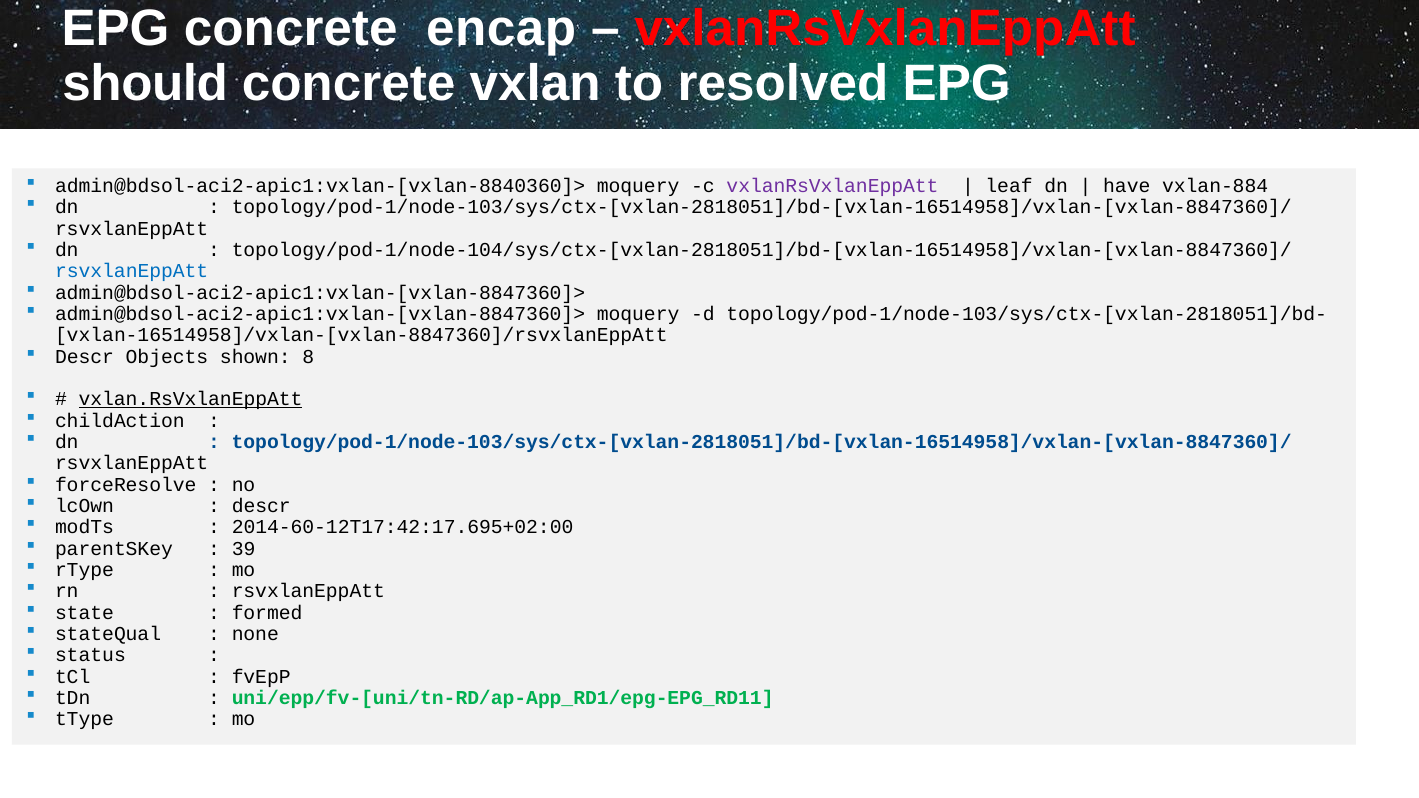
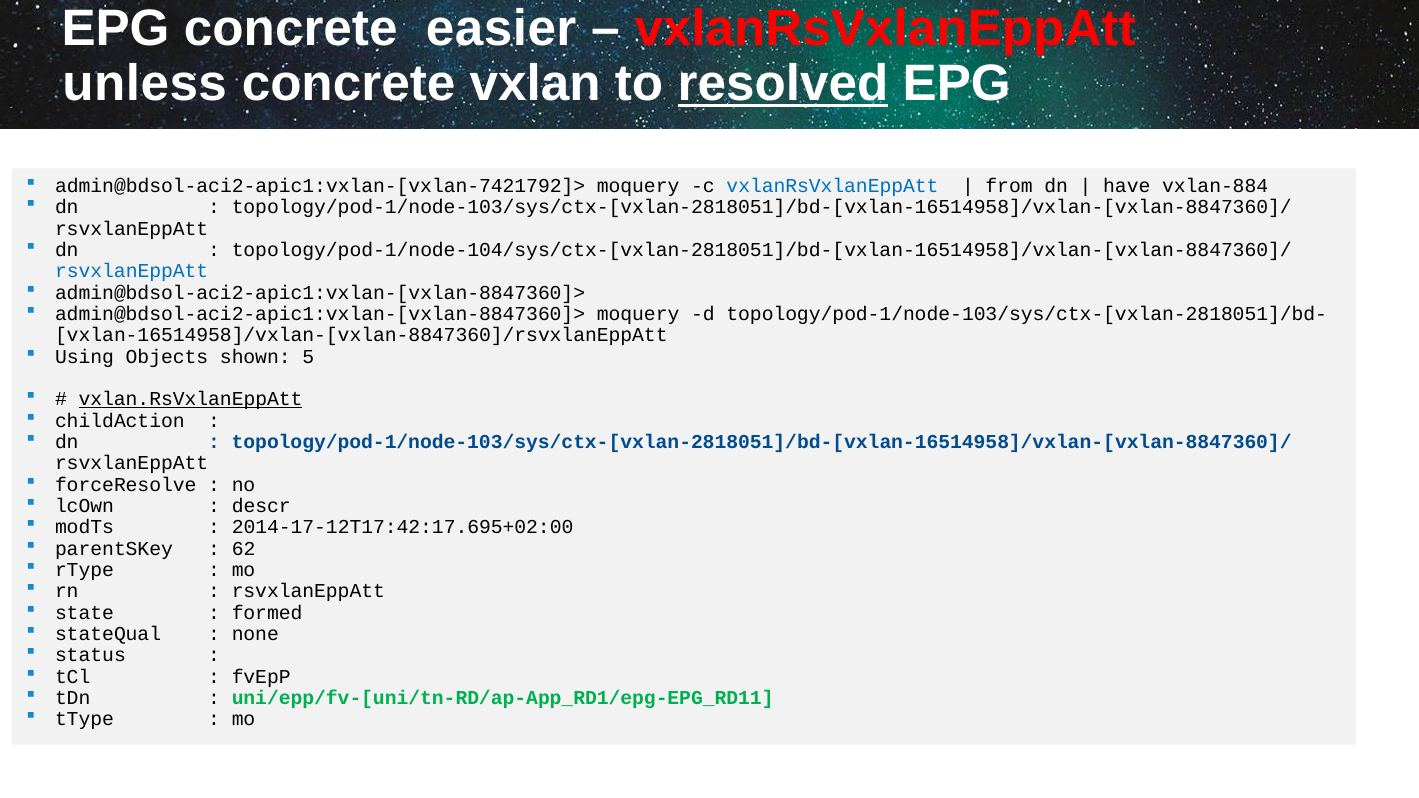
encap: encap -> easier
should: should -> unless
resolved underline: none -> present
admin@bdsol-aci2-apic1:vxlan-[vxlan-8840360]>: admin@bdsol-aci2-apic1:vxlan-[vxlan-8840360]> -> admin@bdsol-aci2-apic1:vxlan-[vxlan-7421792]>
vxlanRsVxlanEppAtt at (832, 186) colour: purple -> blue
leaf: leaf -> from
Descr at (85, 357): Descr -> Using
8: 8 -> 5
2014-60-12T17:42:17.695+02:00: 2014-60-12T17:42:17.695+02:00 -> 2014-17-12T17:42:17.695+02:00
39: 39 -> 62
